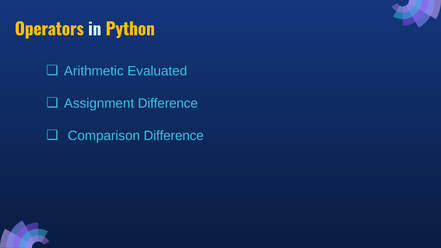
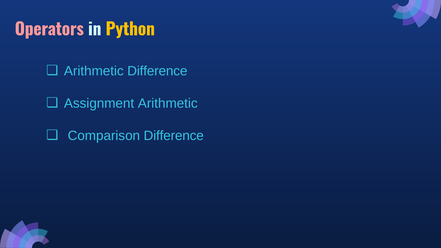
Operators colour: yellow -> pink
Arithmetic Evaluated: Evaluated -> Difference
Assignment Difference: Difference -> Arithmetic
